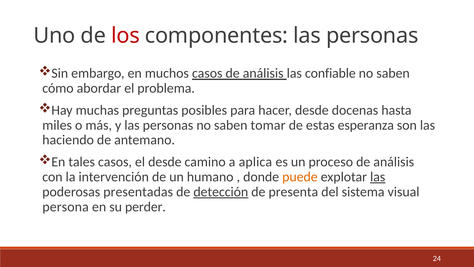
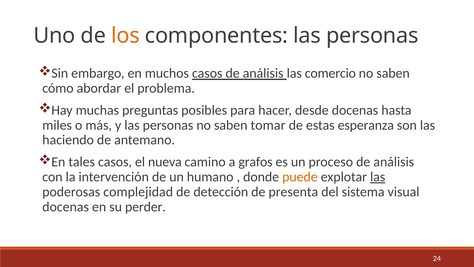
los colour: red -> orange
confiable: confiable -> comercio
el desde: desde -> nueva
aplica: aplica -> grafos
presentadas: presentadas -> complejidad
detección underline: present -> none
persona at (66, 207): persona -> docenas
